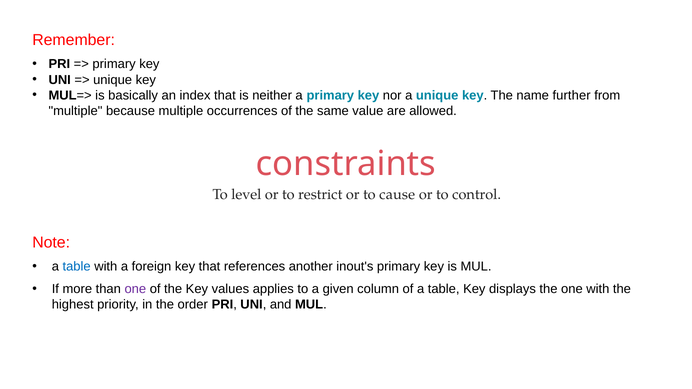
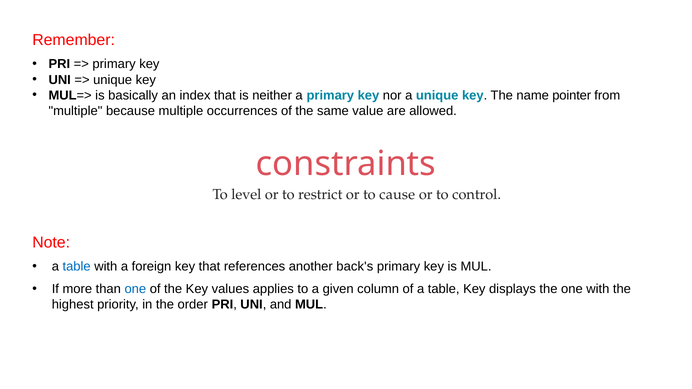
further: further -> pointer
inout's: inout's -> back's
one at (135, 289) colour: purple -> blue
